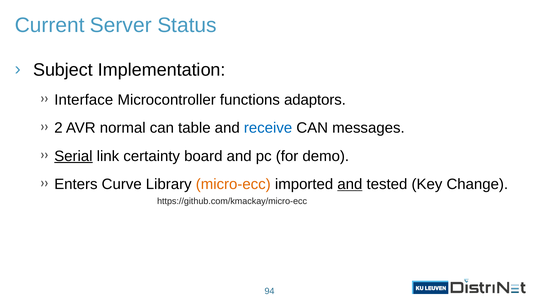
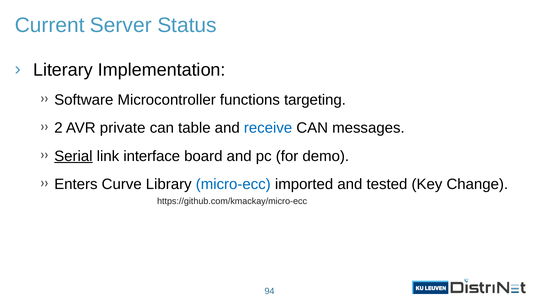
Subject: Subject -> Literary
Interface: Interface -> Software
adaptors: adaptors -> targeting
normal: normal -> private
certainty: certainty -> interface
micro-ecc colour: orange -> blue
and at (350, 184) underline: present -> none
